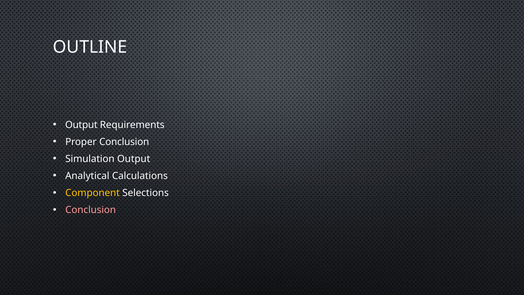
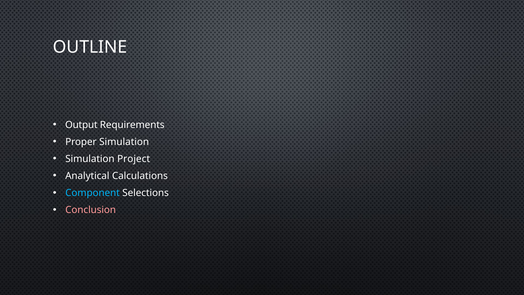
Proper Conclusion: Conclusion -> Simulation
Simulation Output: Output -> Project
Component colour: yellow -> light blue
